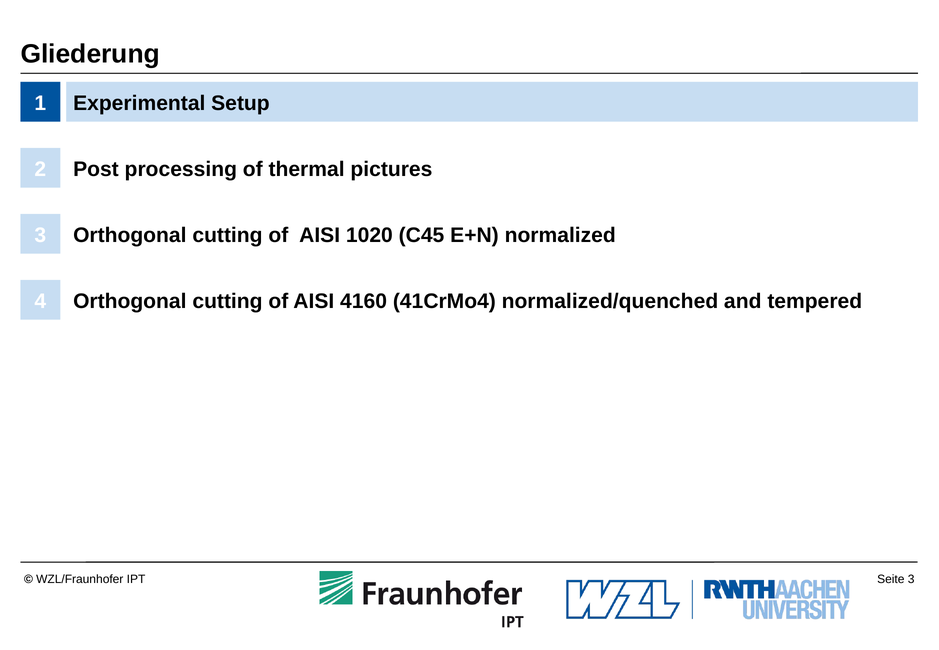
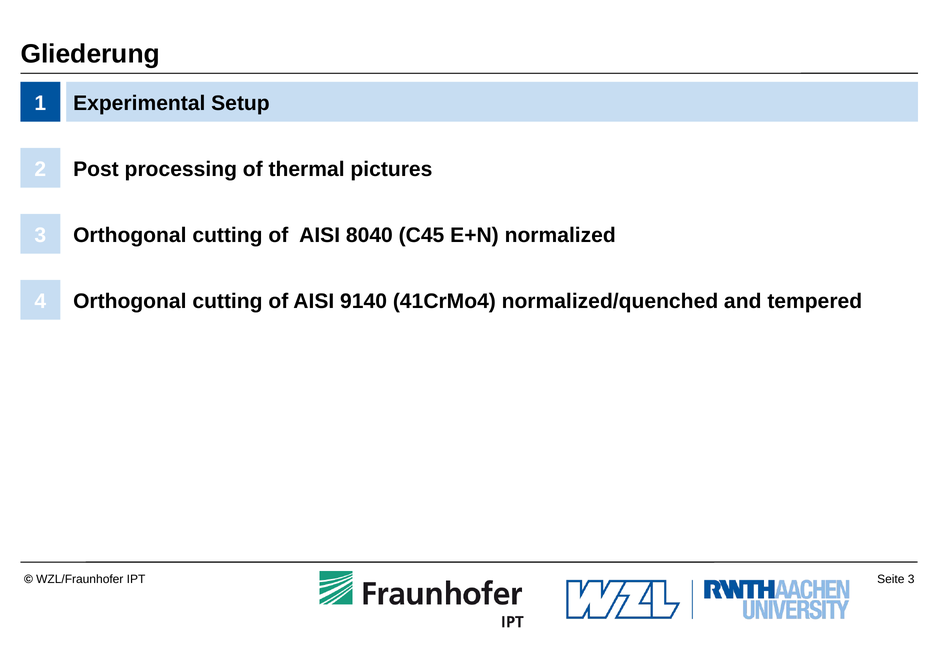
1020: 1020 -> 8040
4160: 4160 -> 9140
